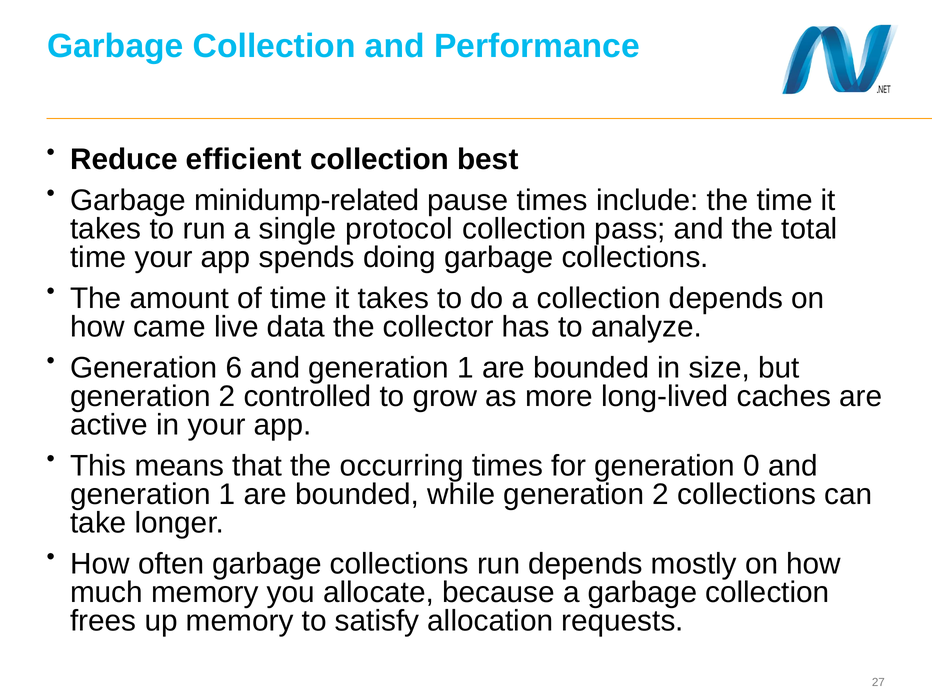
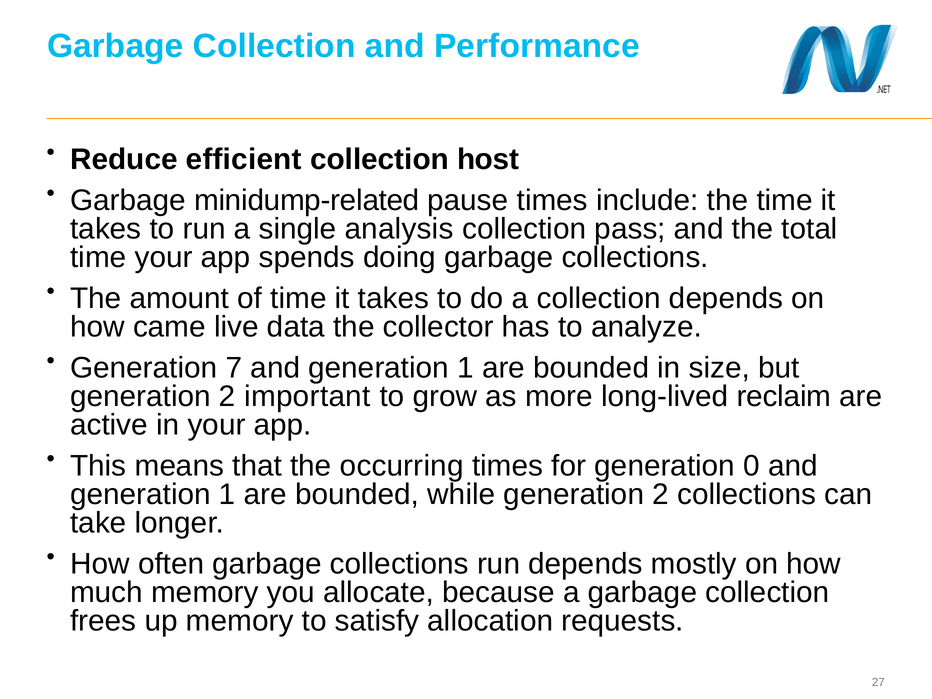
best: best -> host
protocol: protocol -> analysis
6: 6 -> 7
controlled: controlled -> important
caches: caches -> reclaim
